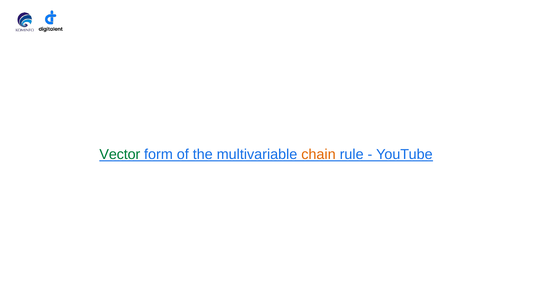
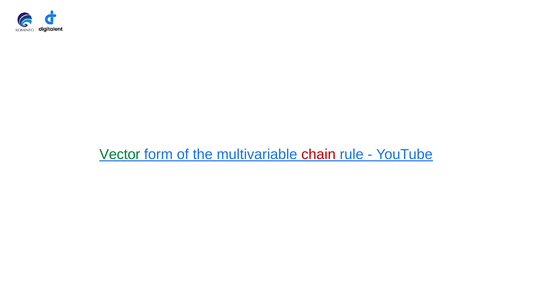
chain colour: orange -> red
